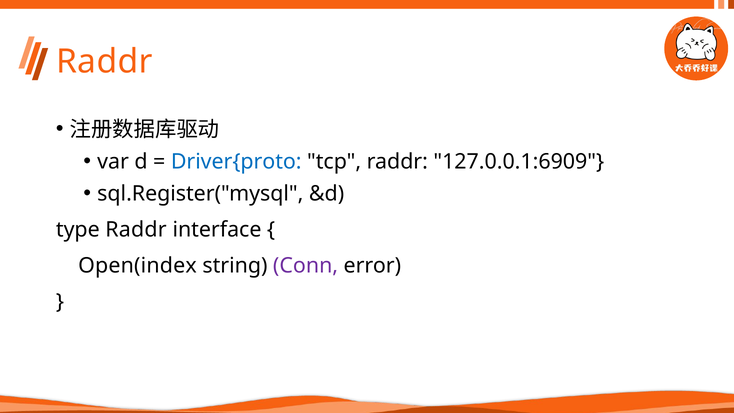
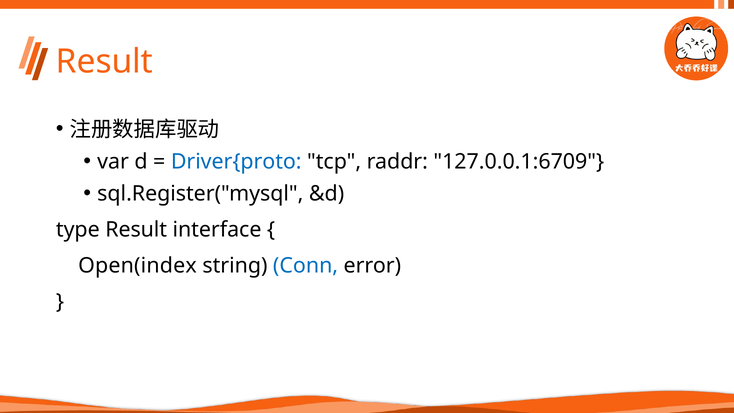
Raddr at (104, 62): Raddr -> Result
127.0.0.1:6909: 127.0.0.1:6909 -> 127.0.0.1:6709
type Raddr: Raddr -> Result
Conn colour: purple -> blue
